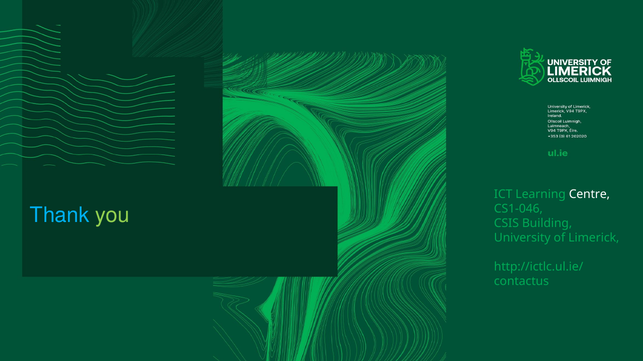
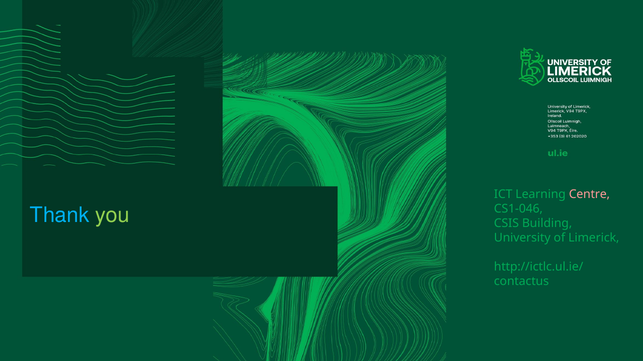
Centre colour: white -> pink
